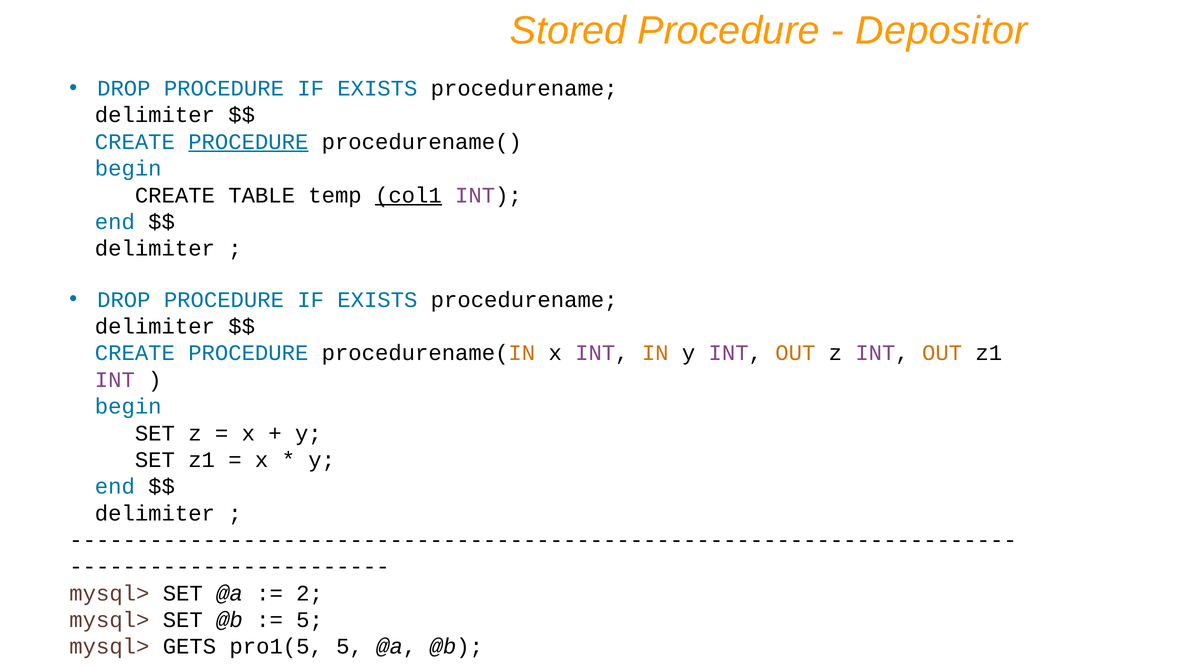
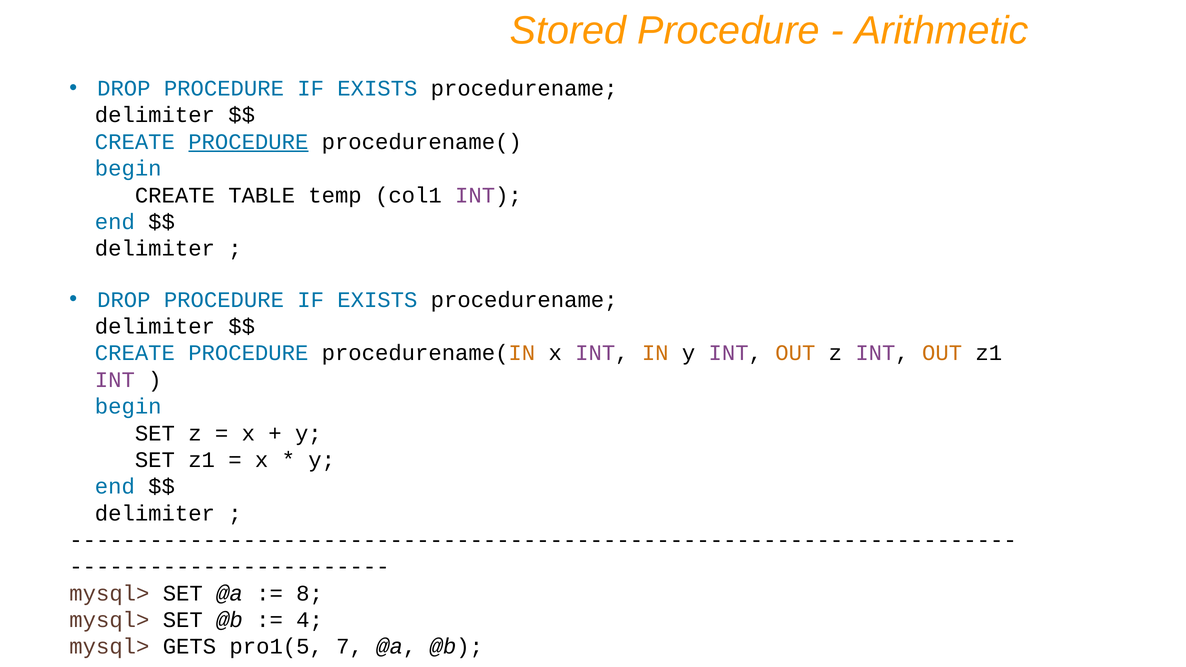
Depositor: Depositor -> Arithmetic
col1 underline: present -> none
2: 2 -> 8
5 at (310, 620): 5 -> 4
pro1(5 5: 5 -> 7
